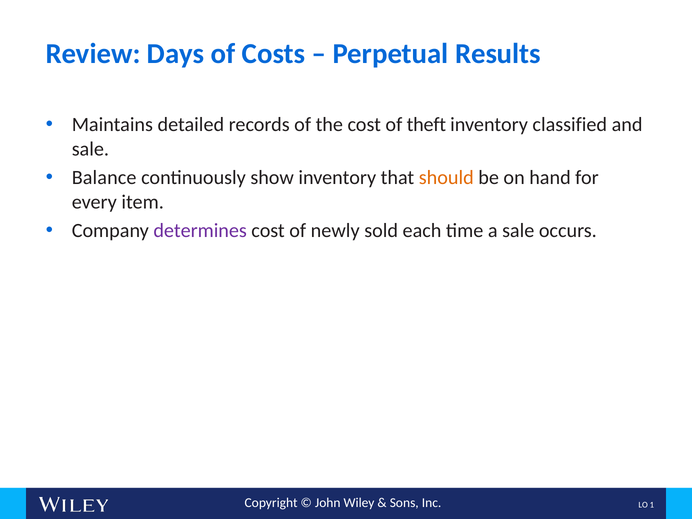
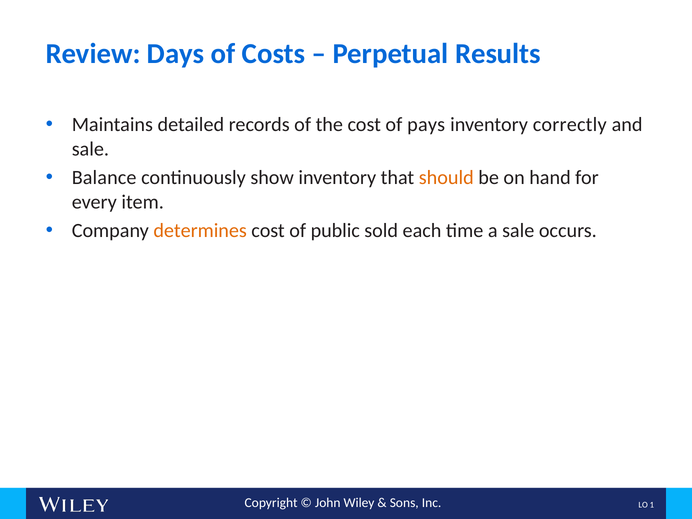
theft: theft -> pays
classified: classified -> correctly
determines colour: purple -> orange
newly: newly -> public
